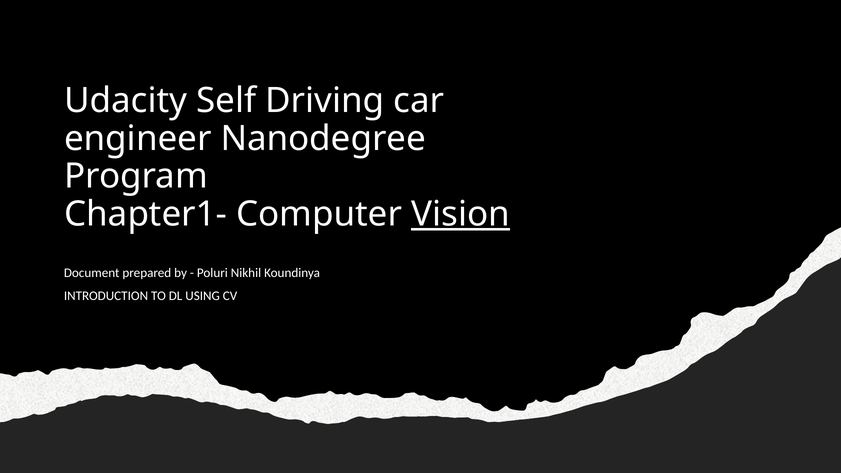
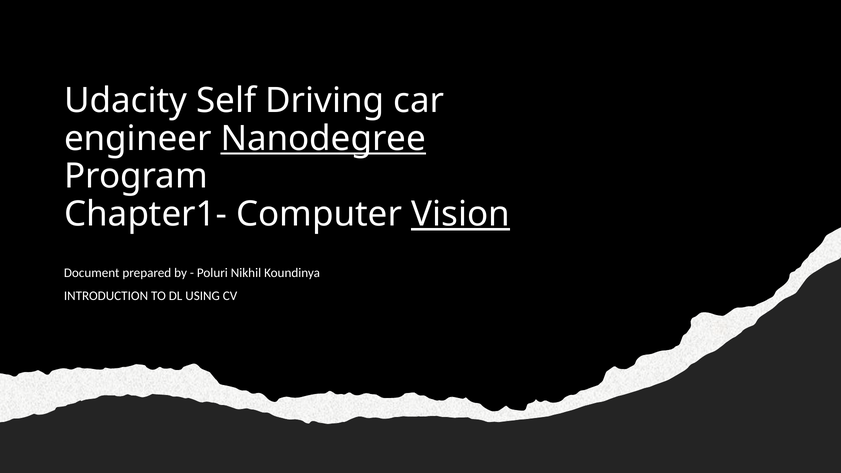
Nanodegree underline: none -> present
